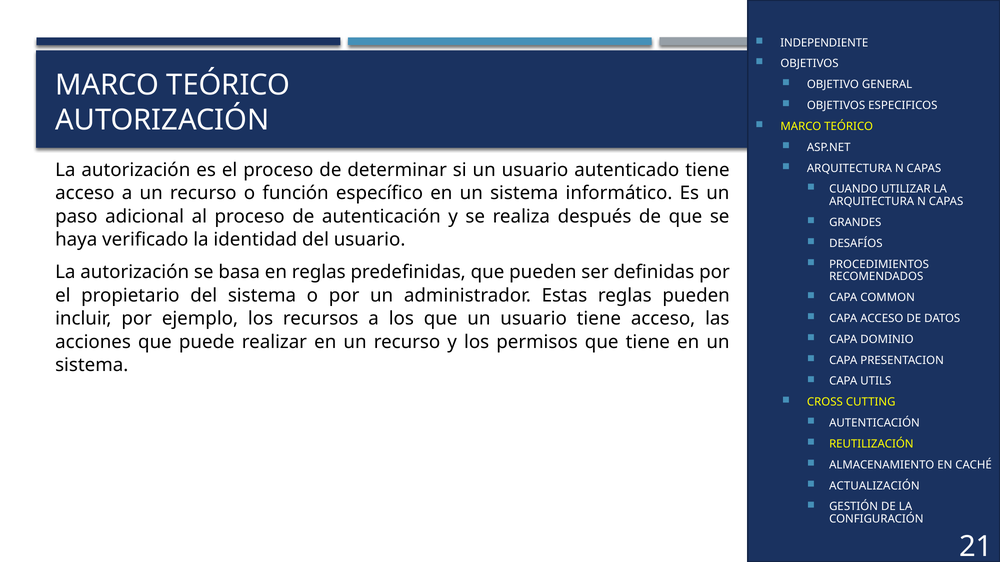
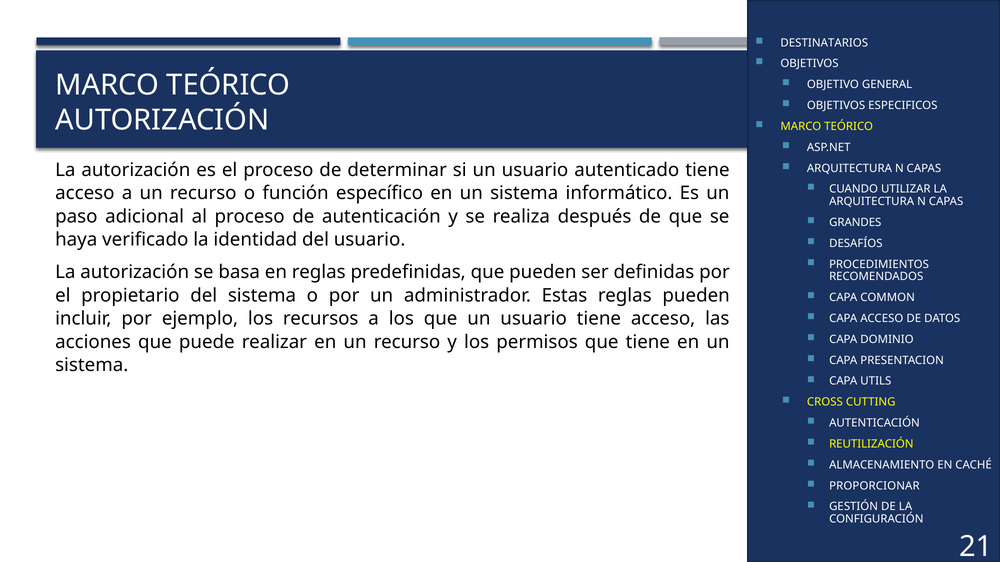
INDEPENDIENTE: INDEPENDIENTE -> DESTINATARIOS
ACTUALIZACIÓN: ACTUALIZACIÓN -> PROPORCIONAR
